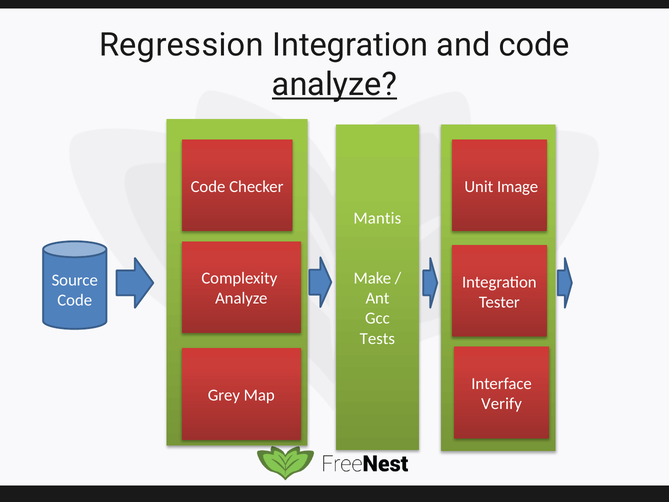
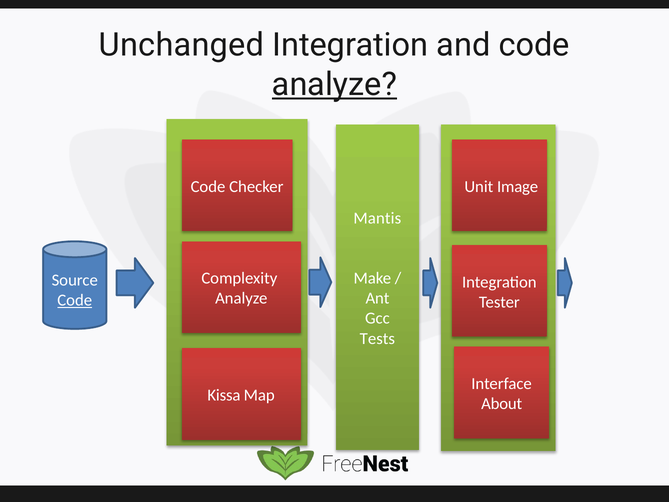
Regression: Regression -> Unchanged
Code at (75, 300) underline: none -> present
Grey: Grey -> Kissa
Verify: Verify -> About
